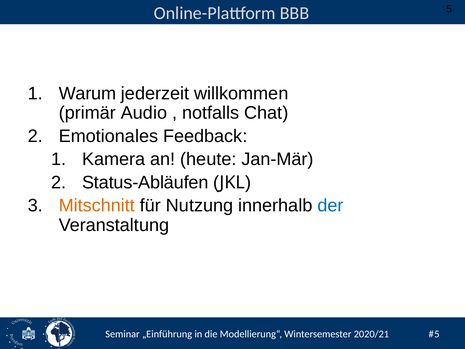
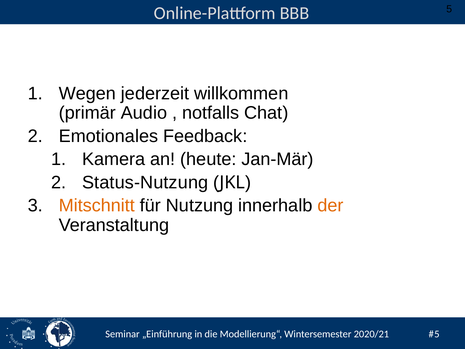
Warum: Warum -> Wegen
Status-Abläufen: Status-Abläufen -> Status-Nutzung
der colour: blue -> orange
